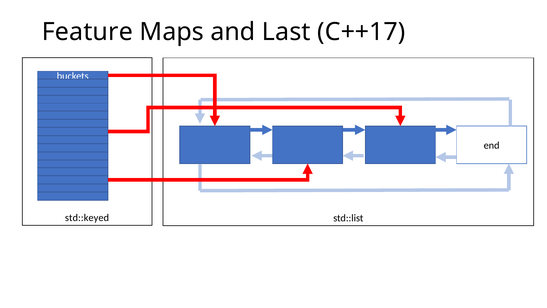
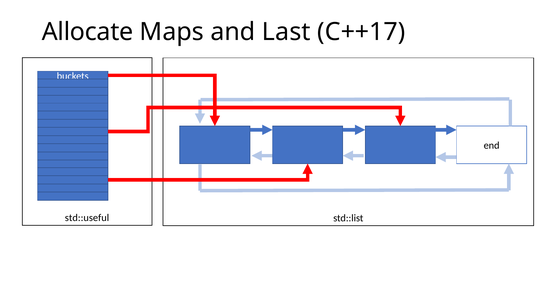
Feature: Feature -> Allocate
std::keyed: std::keyed -> std::useful
